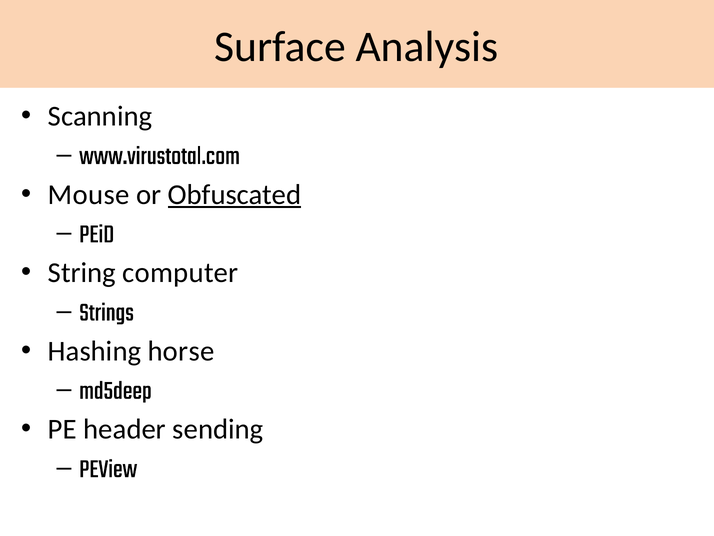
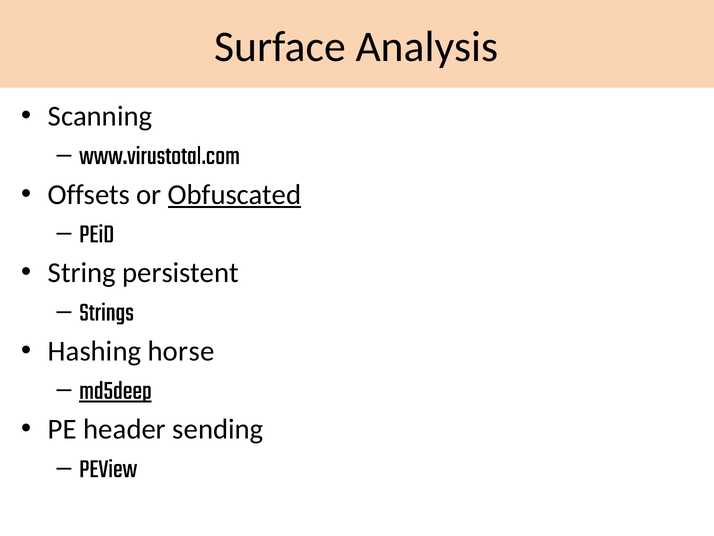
Mouse: Mouse -> Offsets
computer: computer -> persistent
md5deep underline: none -> present
